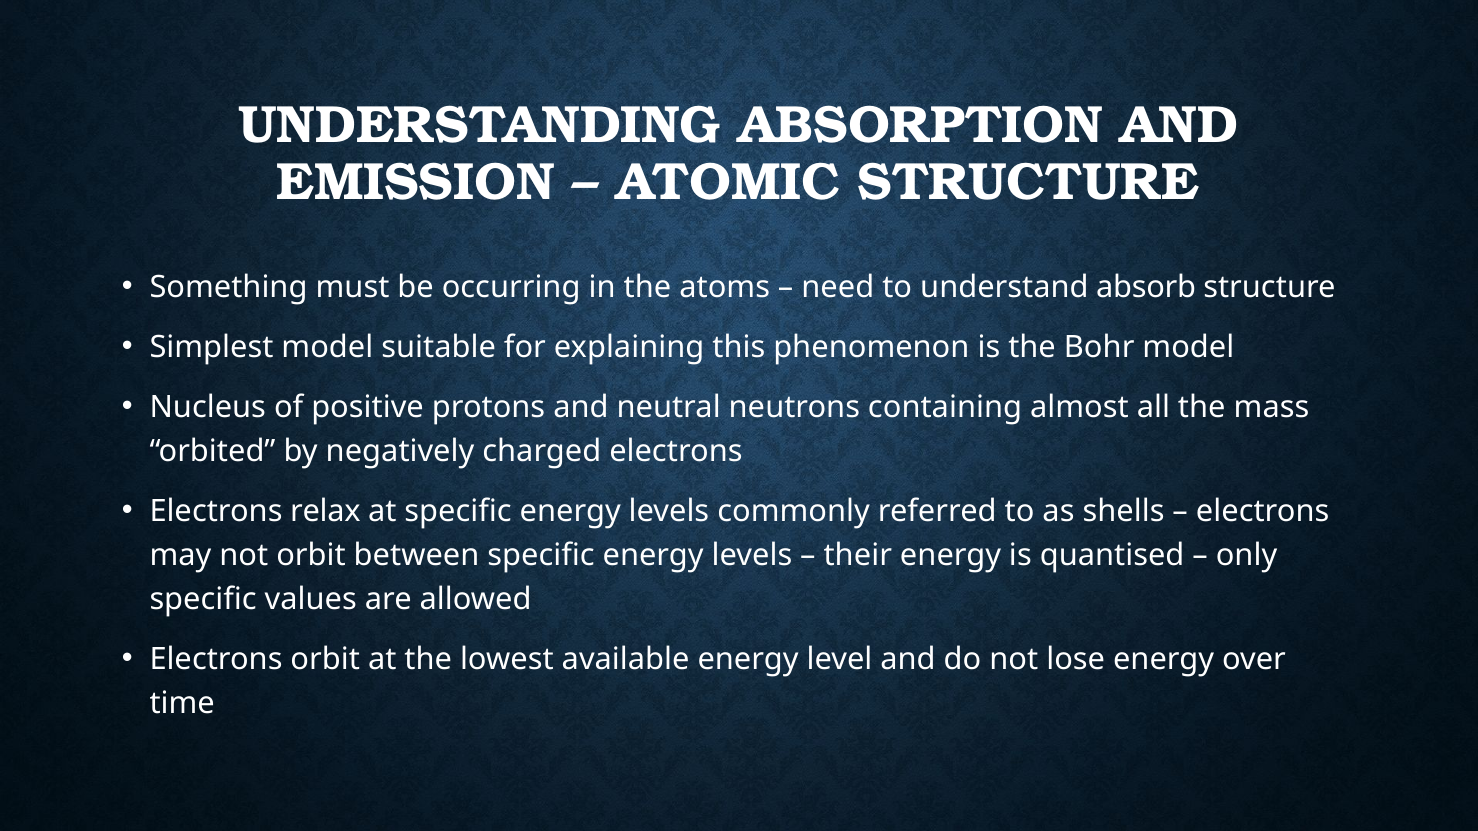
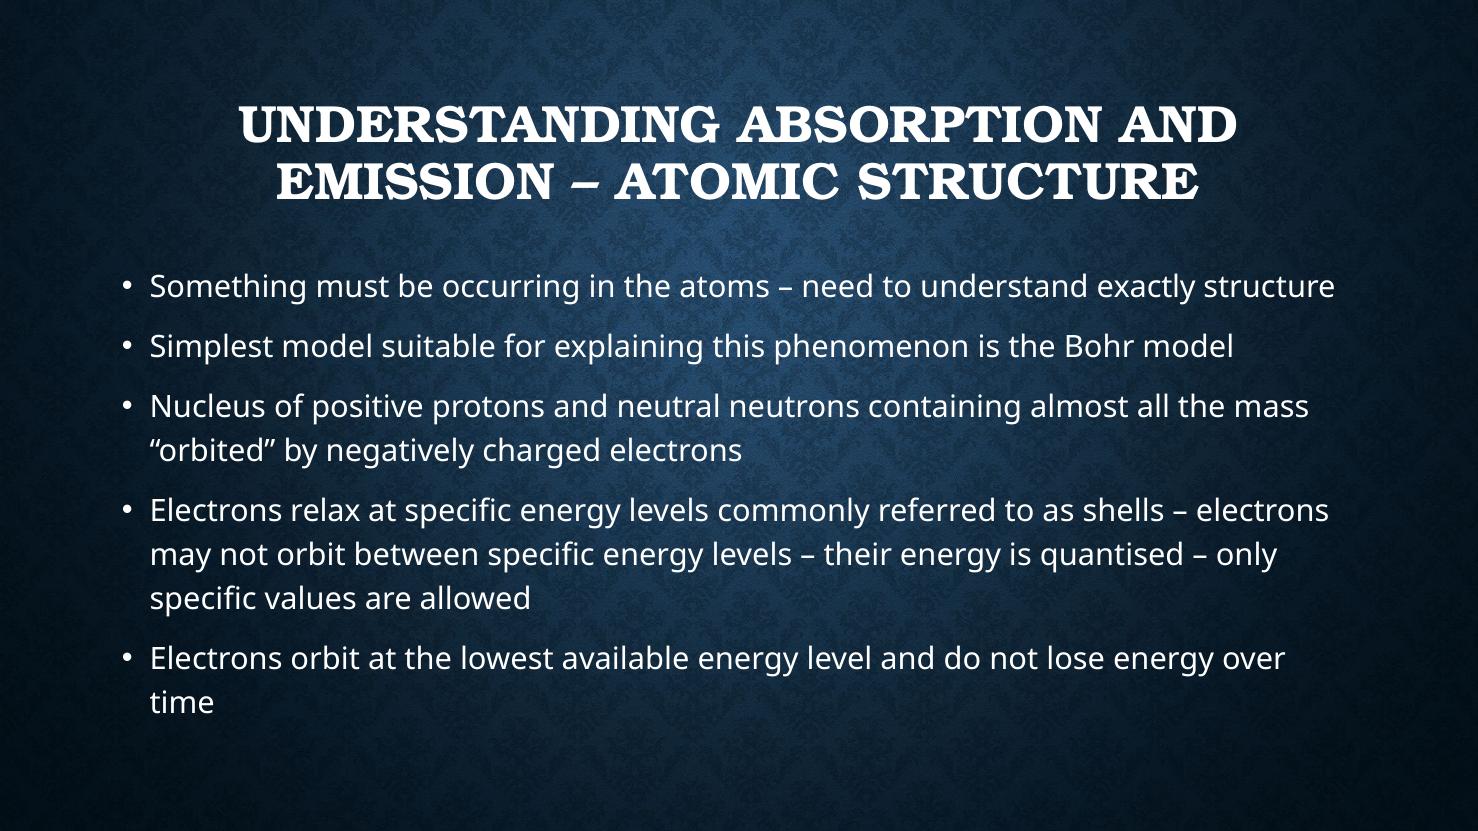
absorb: absorb -> exactly
